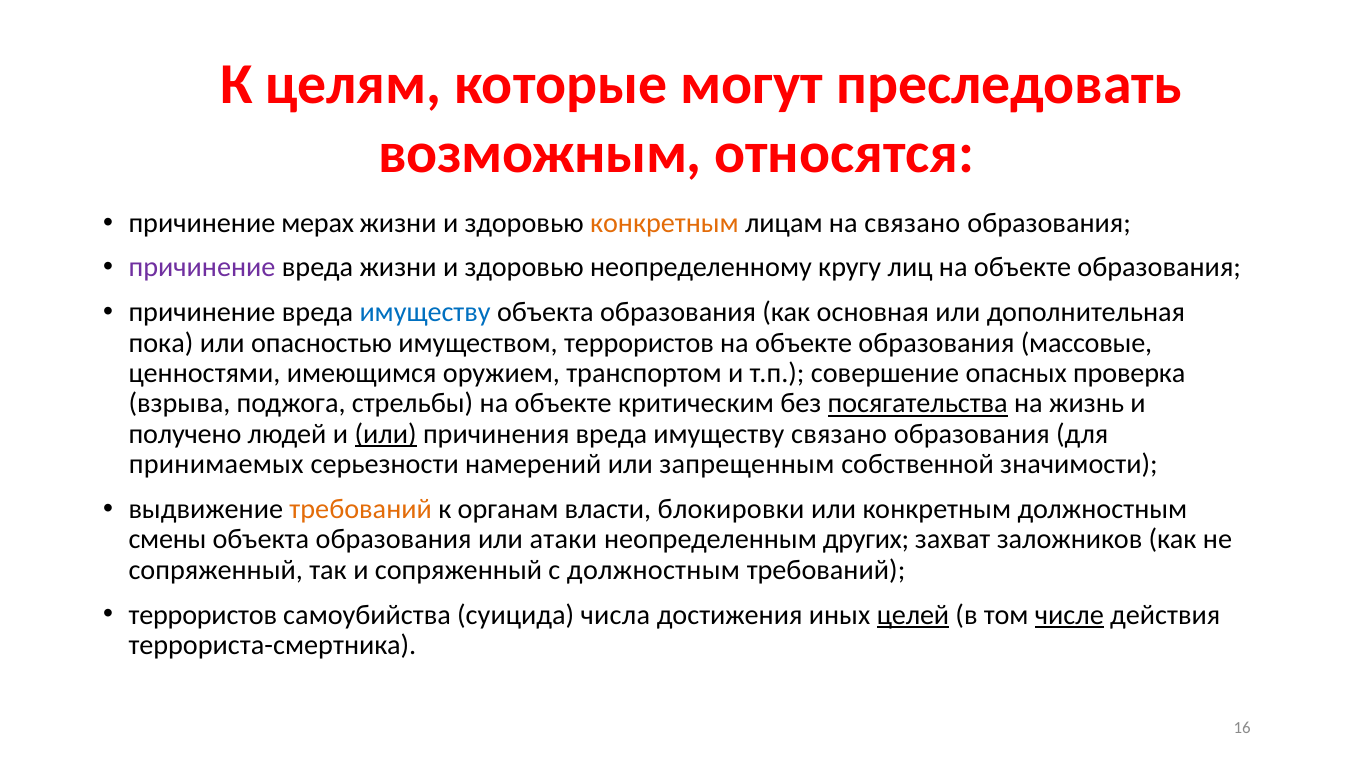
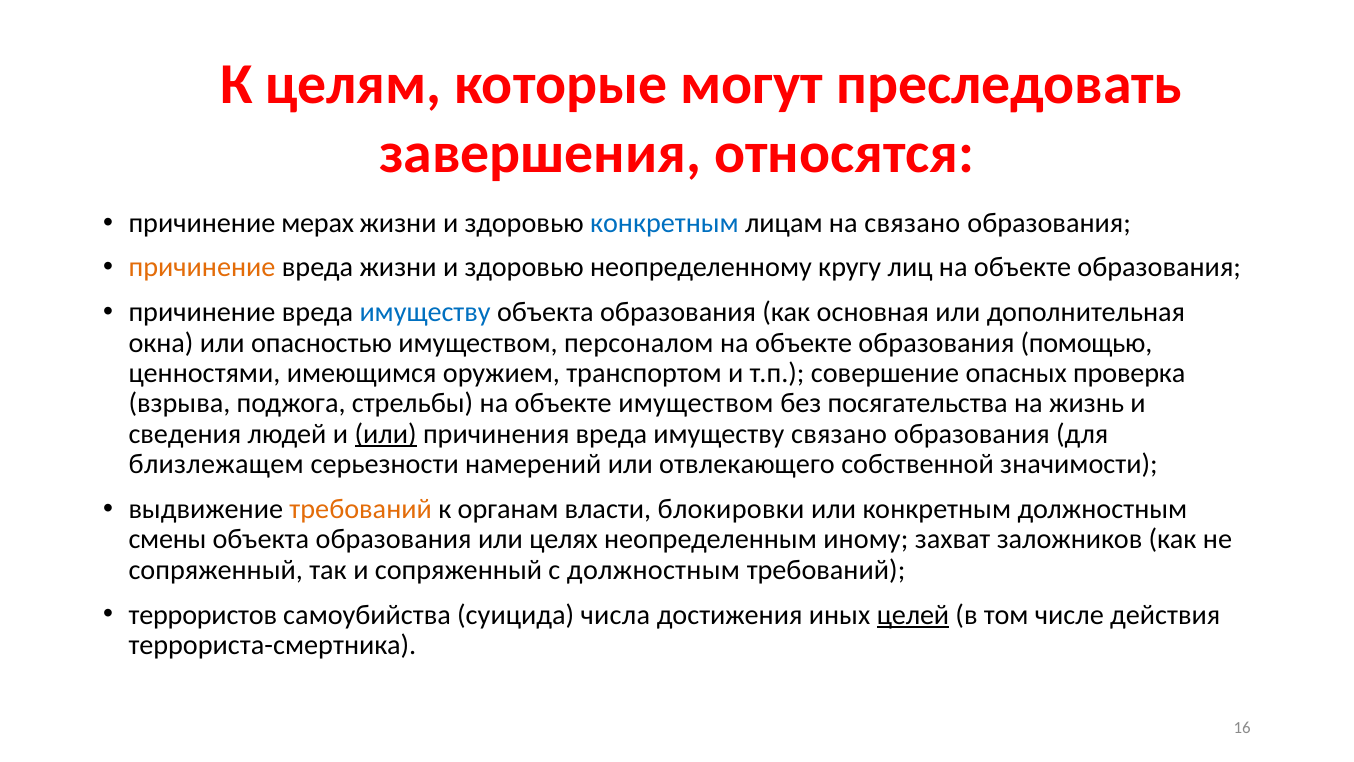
возможным: возможным -> завершения
конкретным at (664, 223) colour: orange -> blue
причинение at (202, 267) colour: purple -> orange
пока: пока -> окна
имуществом террористов: террористов -> персоналом
массовые: массовые -> помощью
объекте критическим: критическим -> имуществом
посягательства underline: present -> none
получено: получено -> сведения
принимаемых: принимаемых -> близлежащем
запрещенным: запрещенным -> отвлекающего
атаки: атаки -> целях
других: других -> иному
числе underline: present -> none
